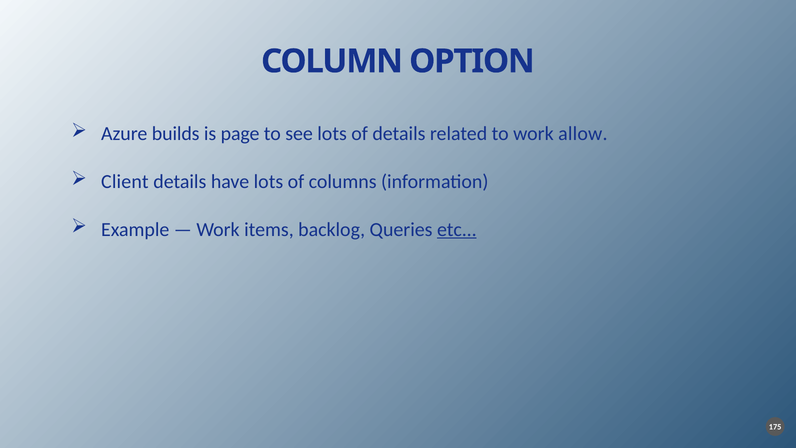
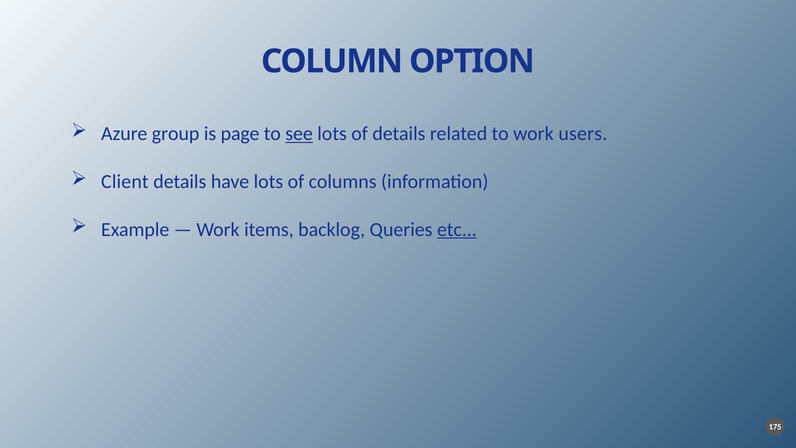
builds: builds -> group
see underline: none -> present
allow: allow -> users
